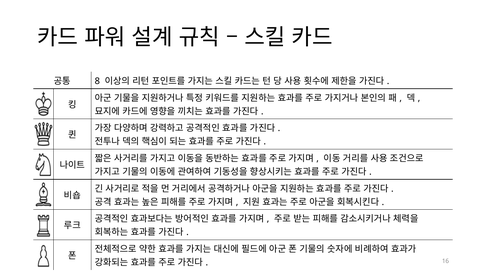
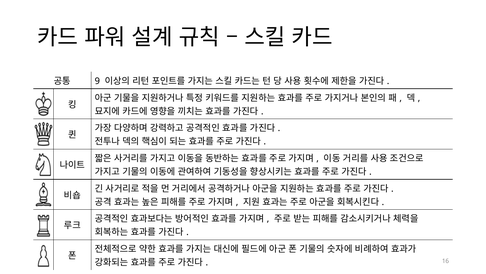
8: 8 -> 9
